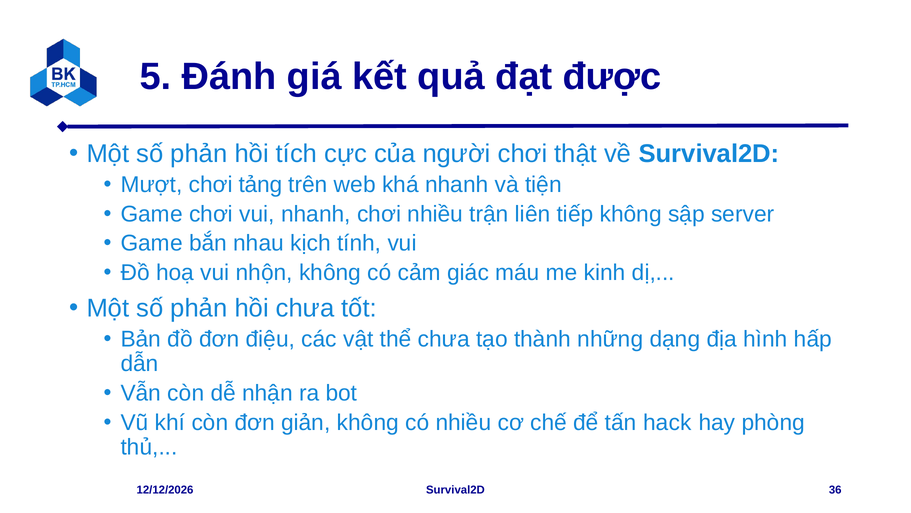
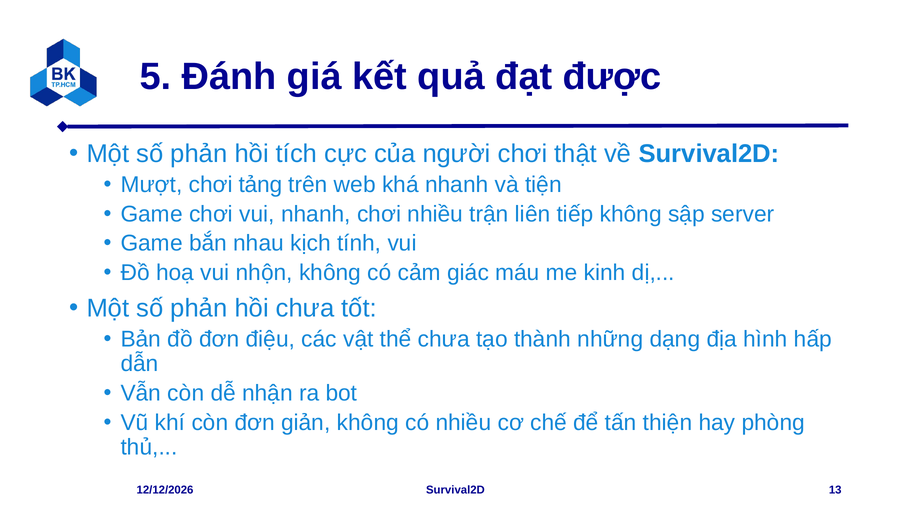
hack: hack -> thiện
36: 36 -> 13
